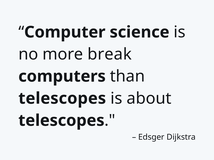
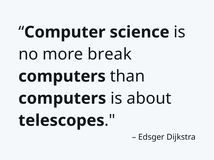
telescopes at (62, 99): telescopes -> computers
